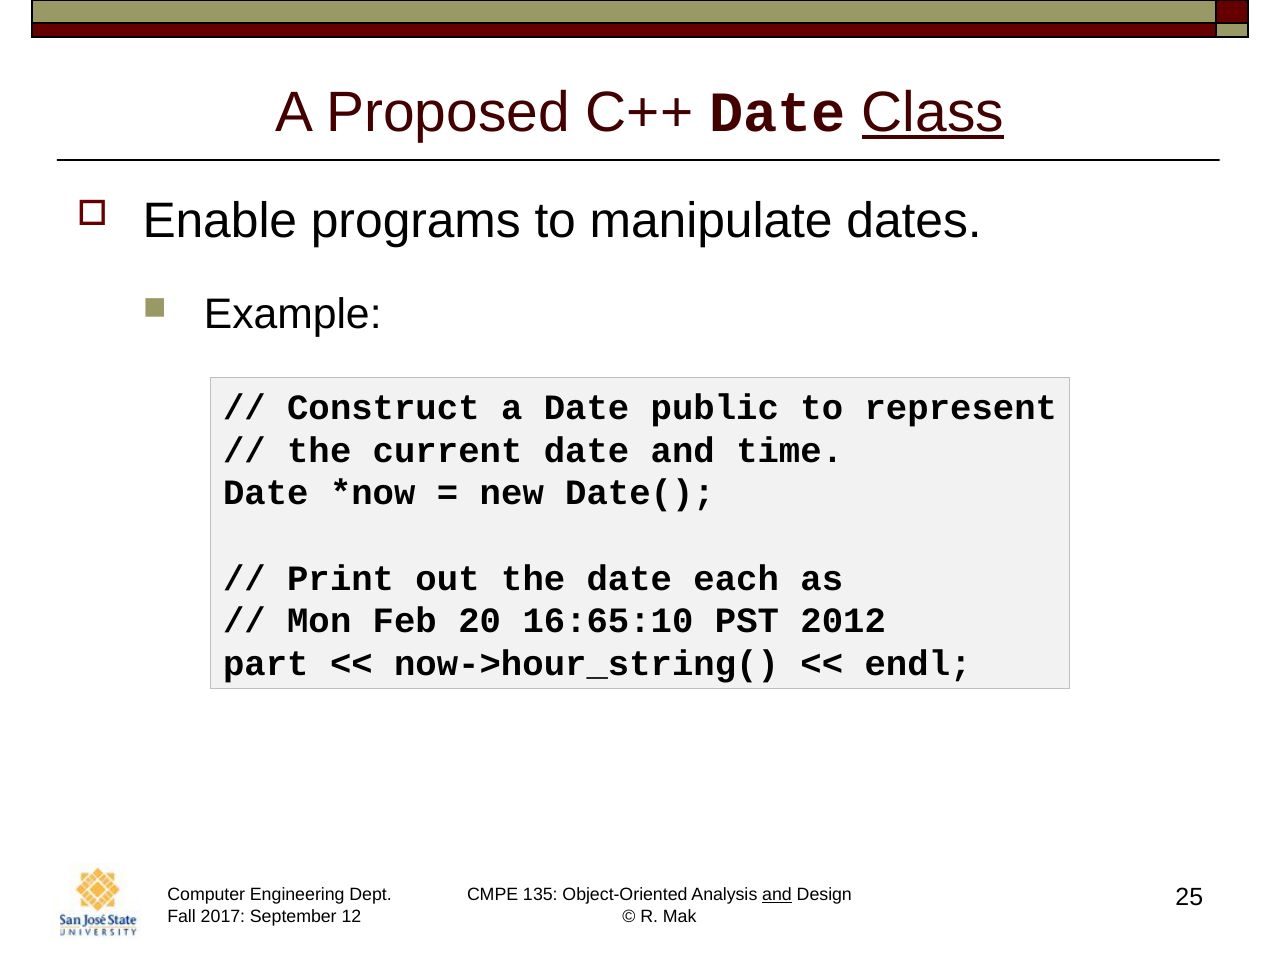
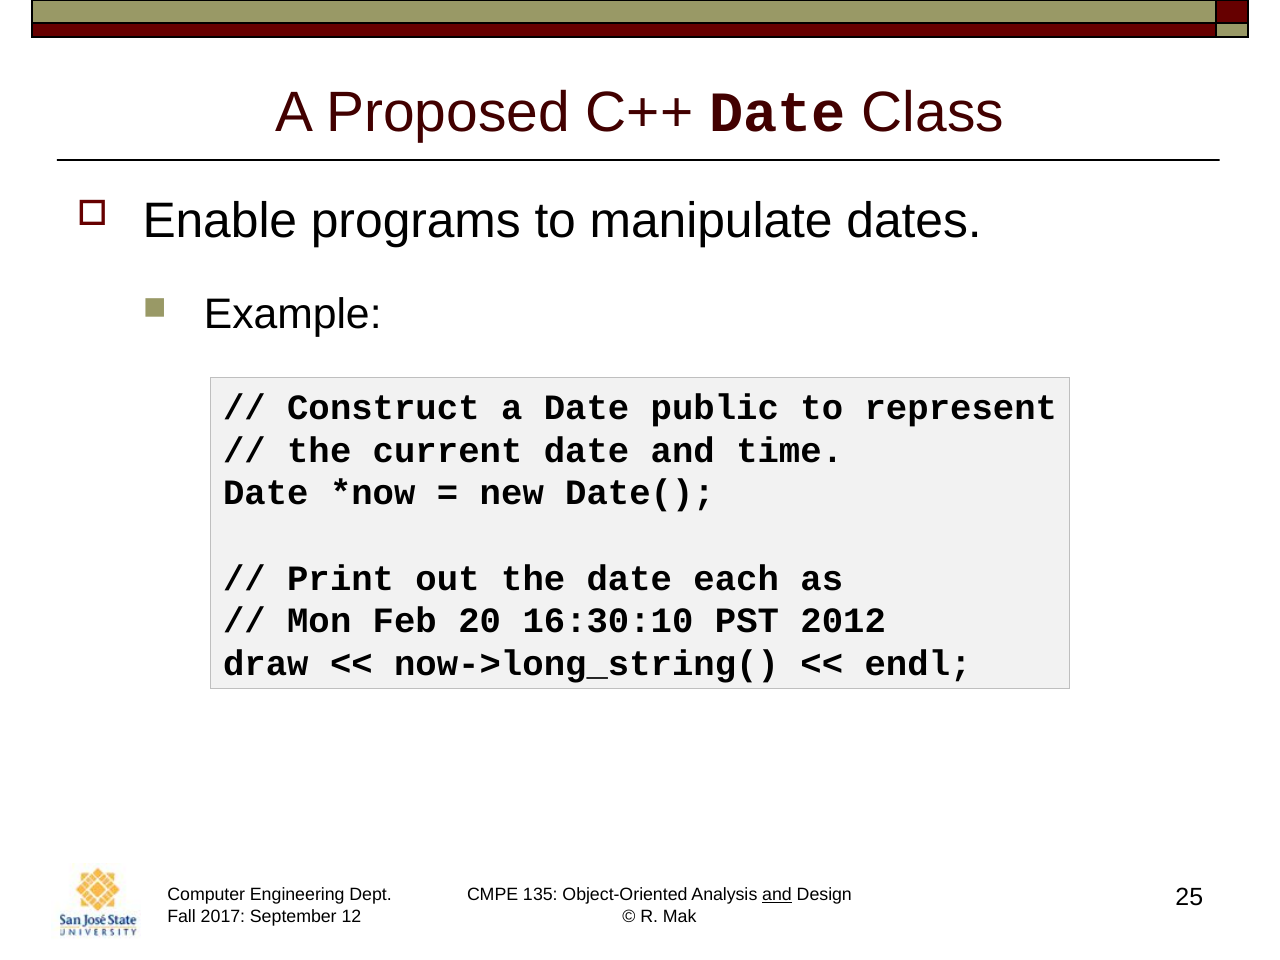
Class underline: present -> none
16:65:10: 16:65:10 -> 16:30:10
part: part -> draw
now->hour_string(: now->hour_string( -> now->long_string(
